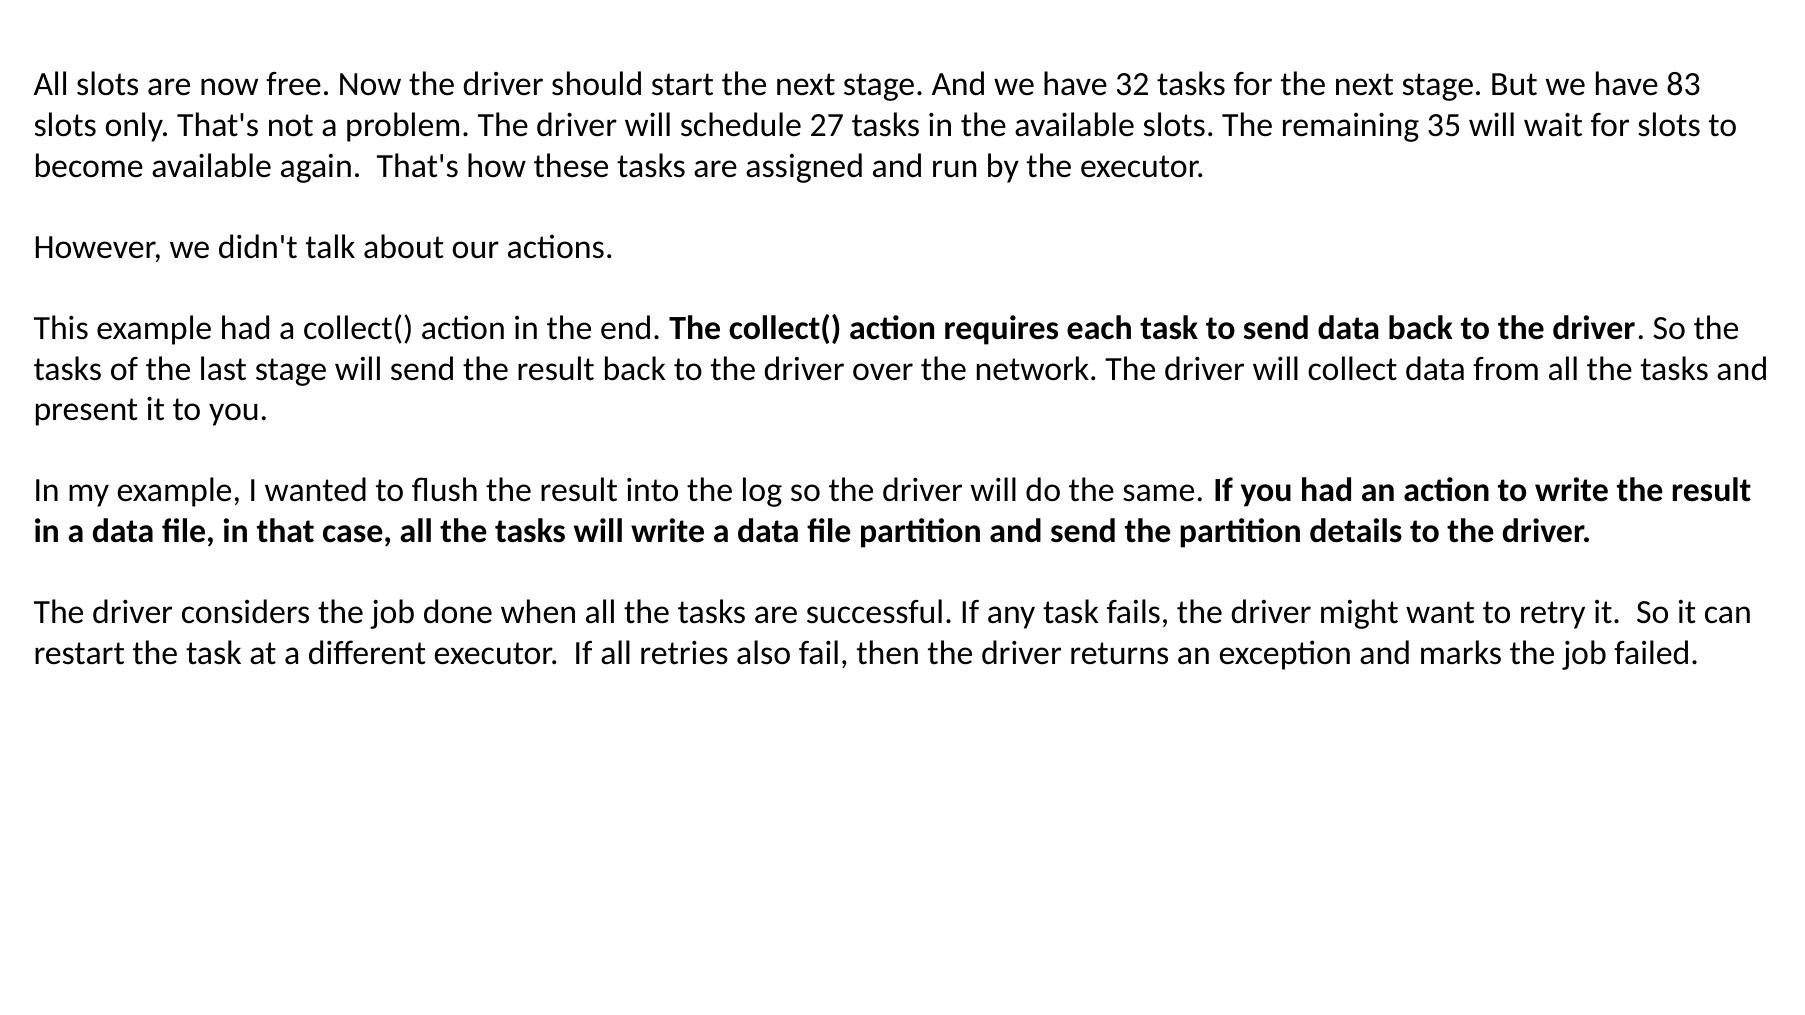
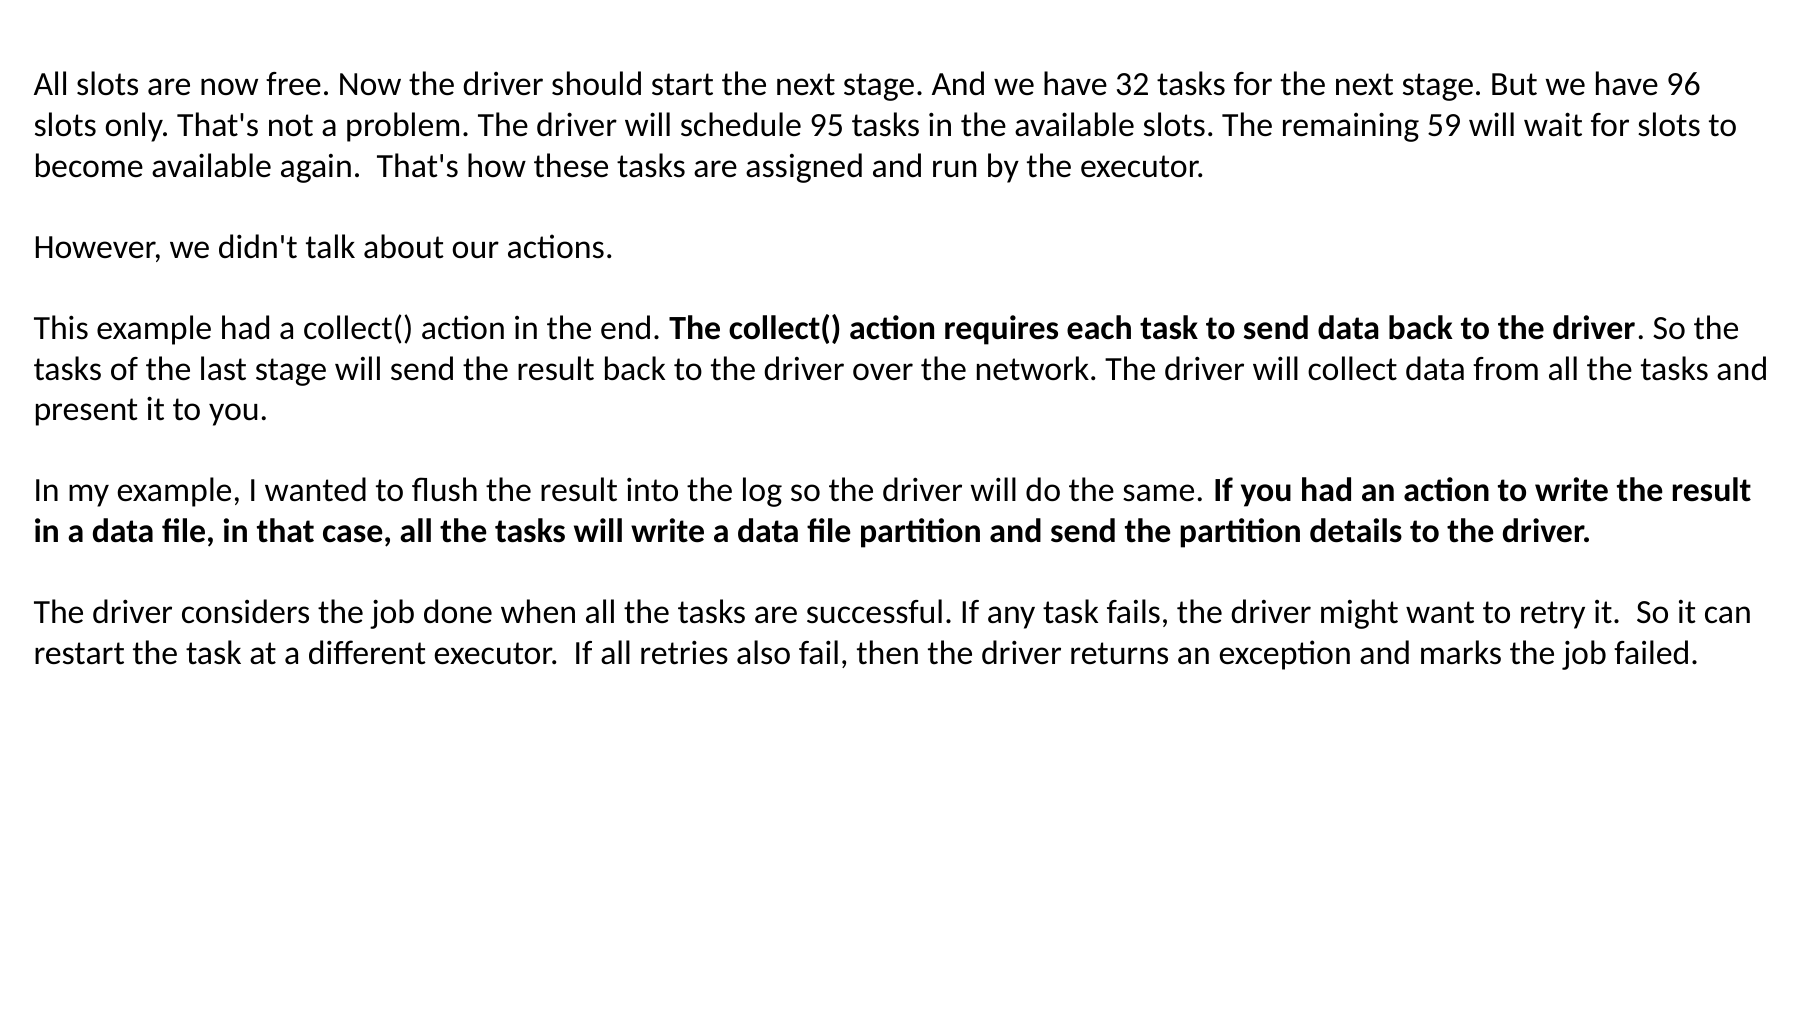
83: 83 -> 96
27: 27 -> 95
35: 35 -> 59
